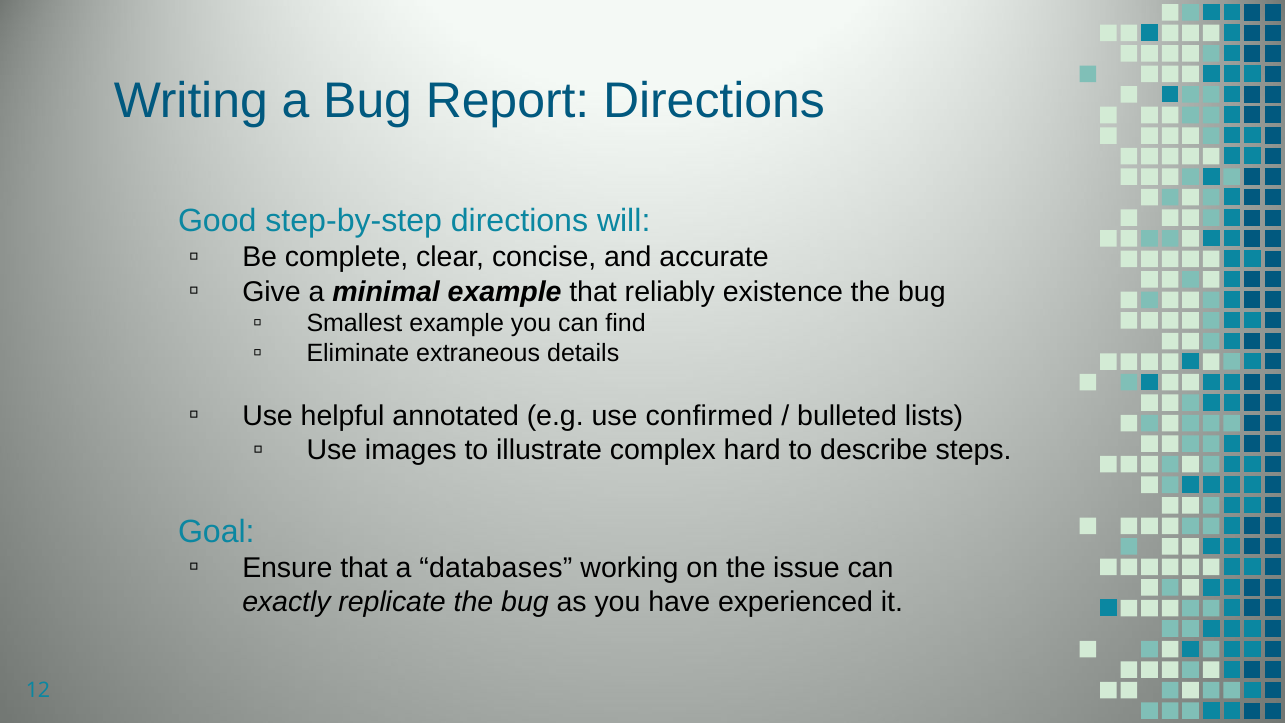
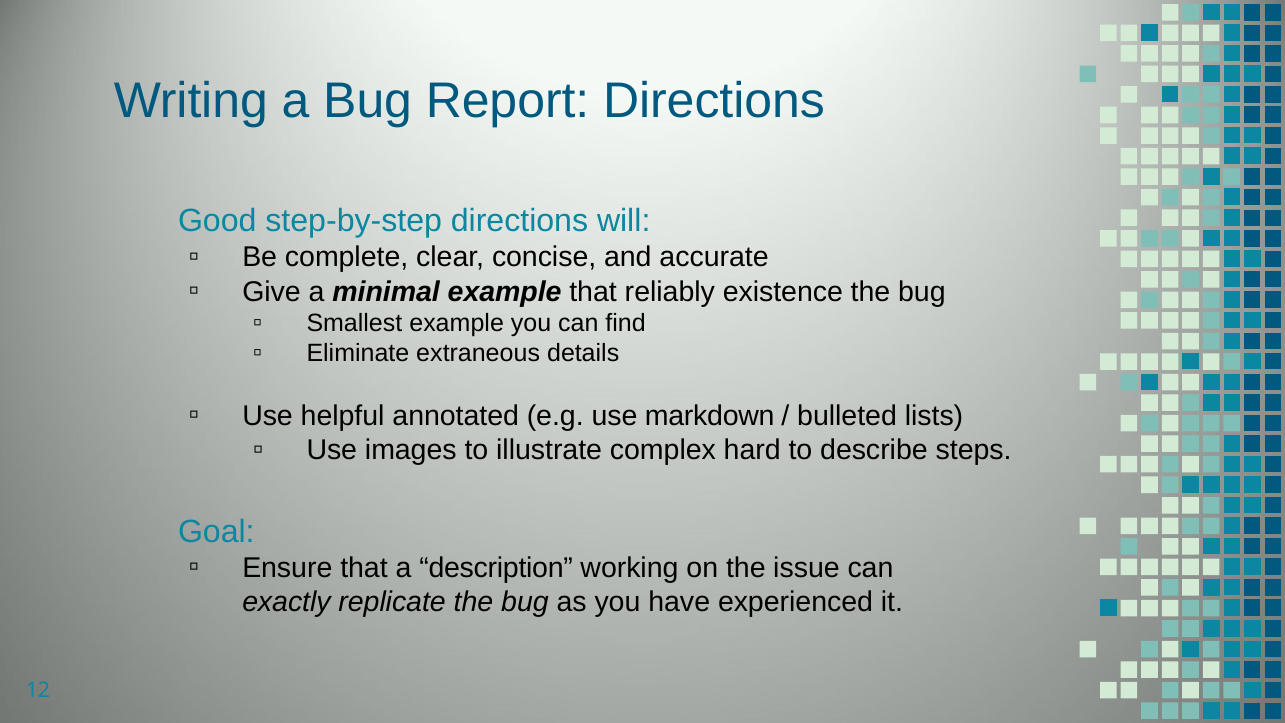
confirmed: confirmed -> markdown
databases: databases -> description
